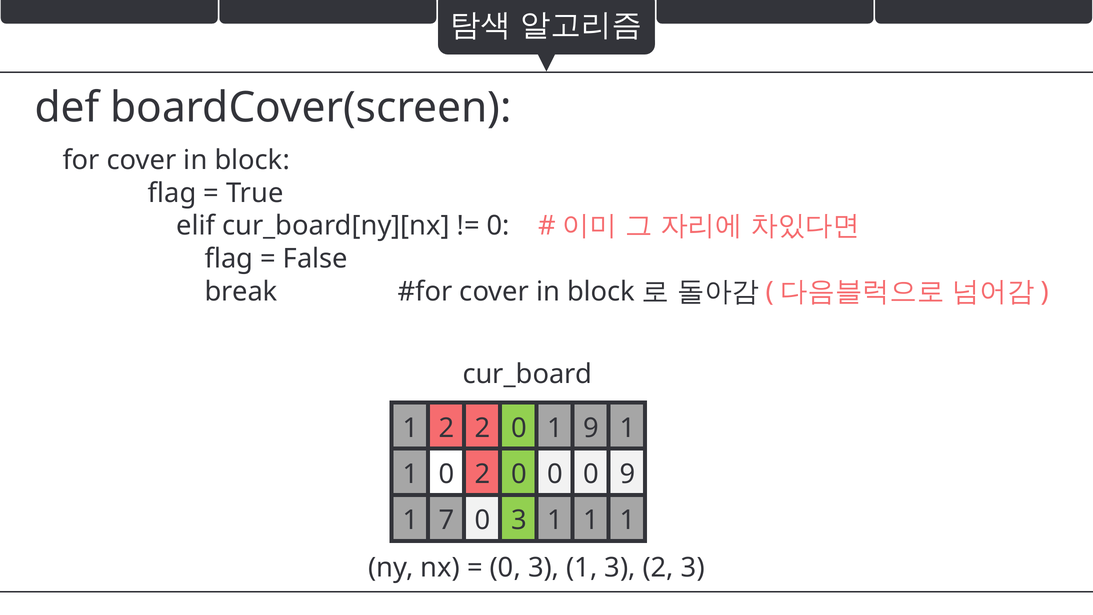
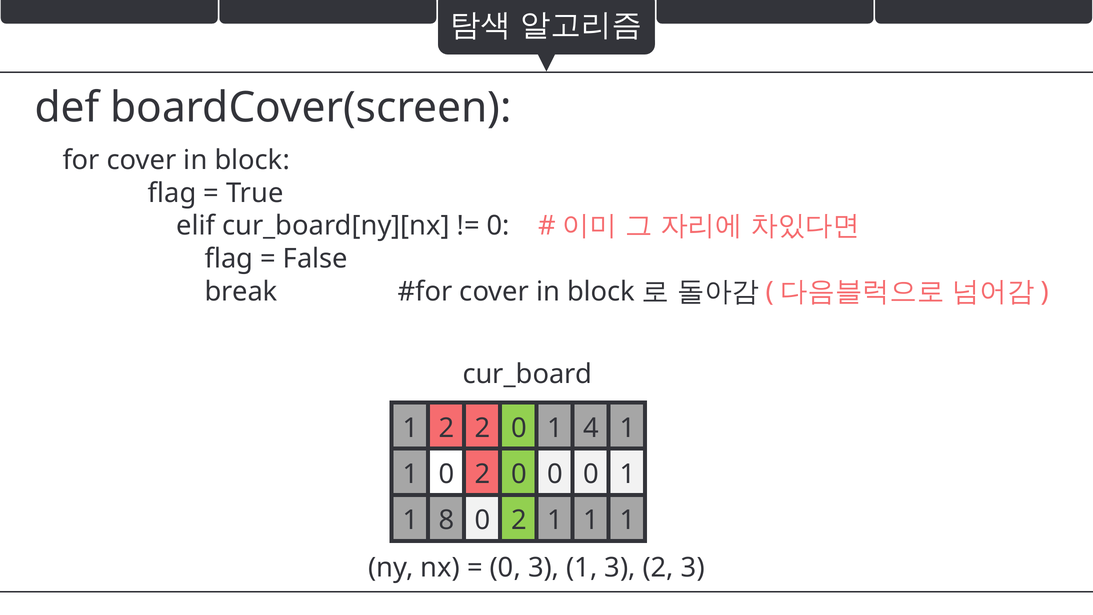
1 9: 9 -> 4
0 0 9: 9 -> 1
7: 7 -> 8
3 at (519, 520): 3 -> 2
